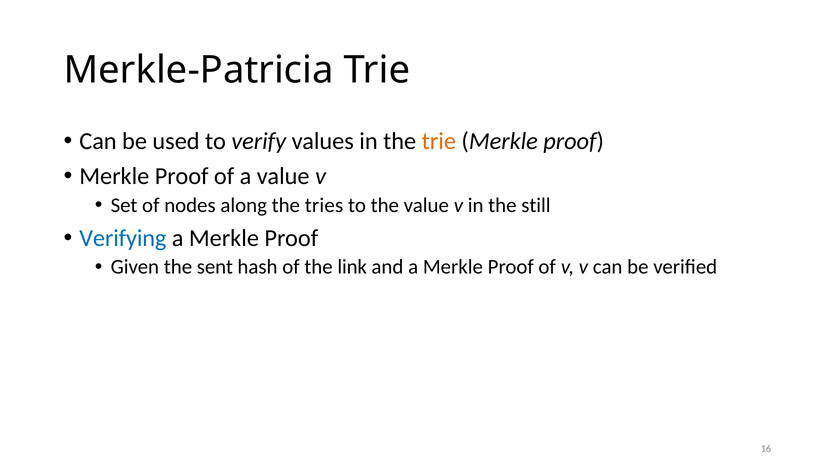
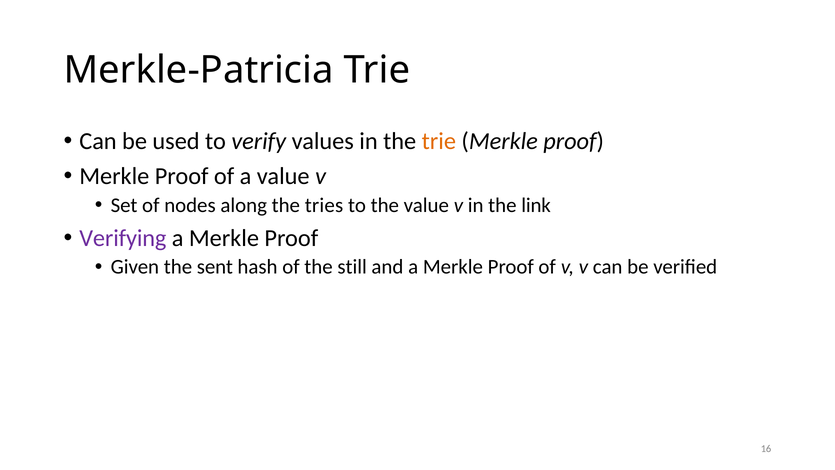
still: still -> link
Verifying colour: blue -> purple
link: link -> still
